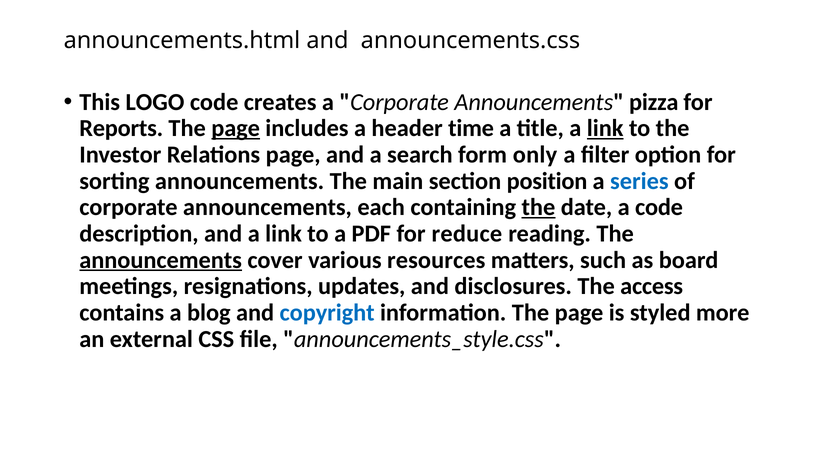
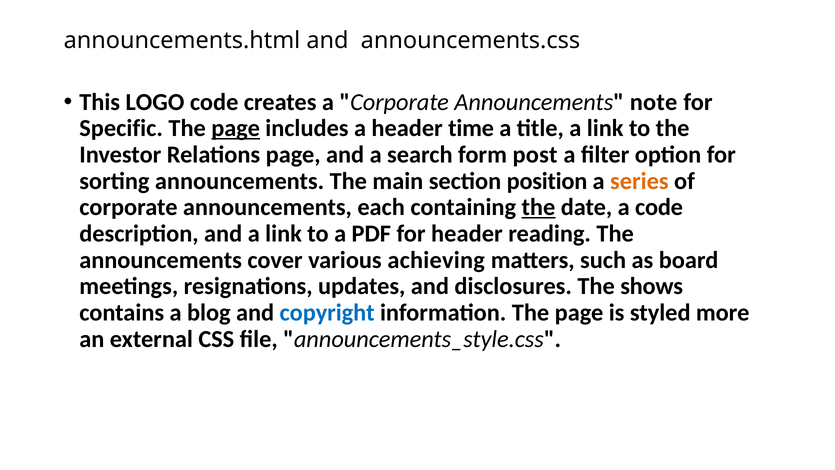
pizza: pizza -> note
Reports: Reports -> Specific
link at (605, 128) underline: present -> none
only: only -> post
series colour: blue -> orange
for reduce: reduce -> header
announcements at (161, 260) underline: present -> none
resources: resources -> achieving
access: access -> shows
